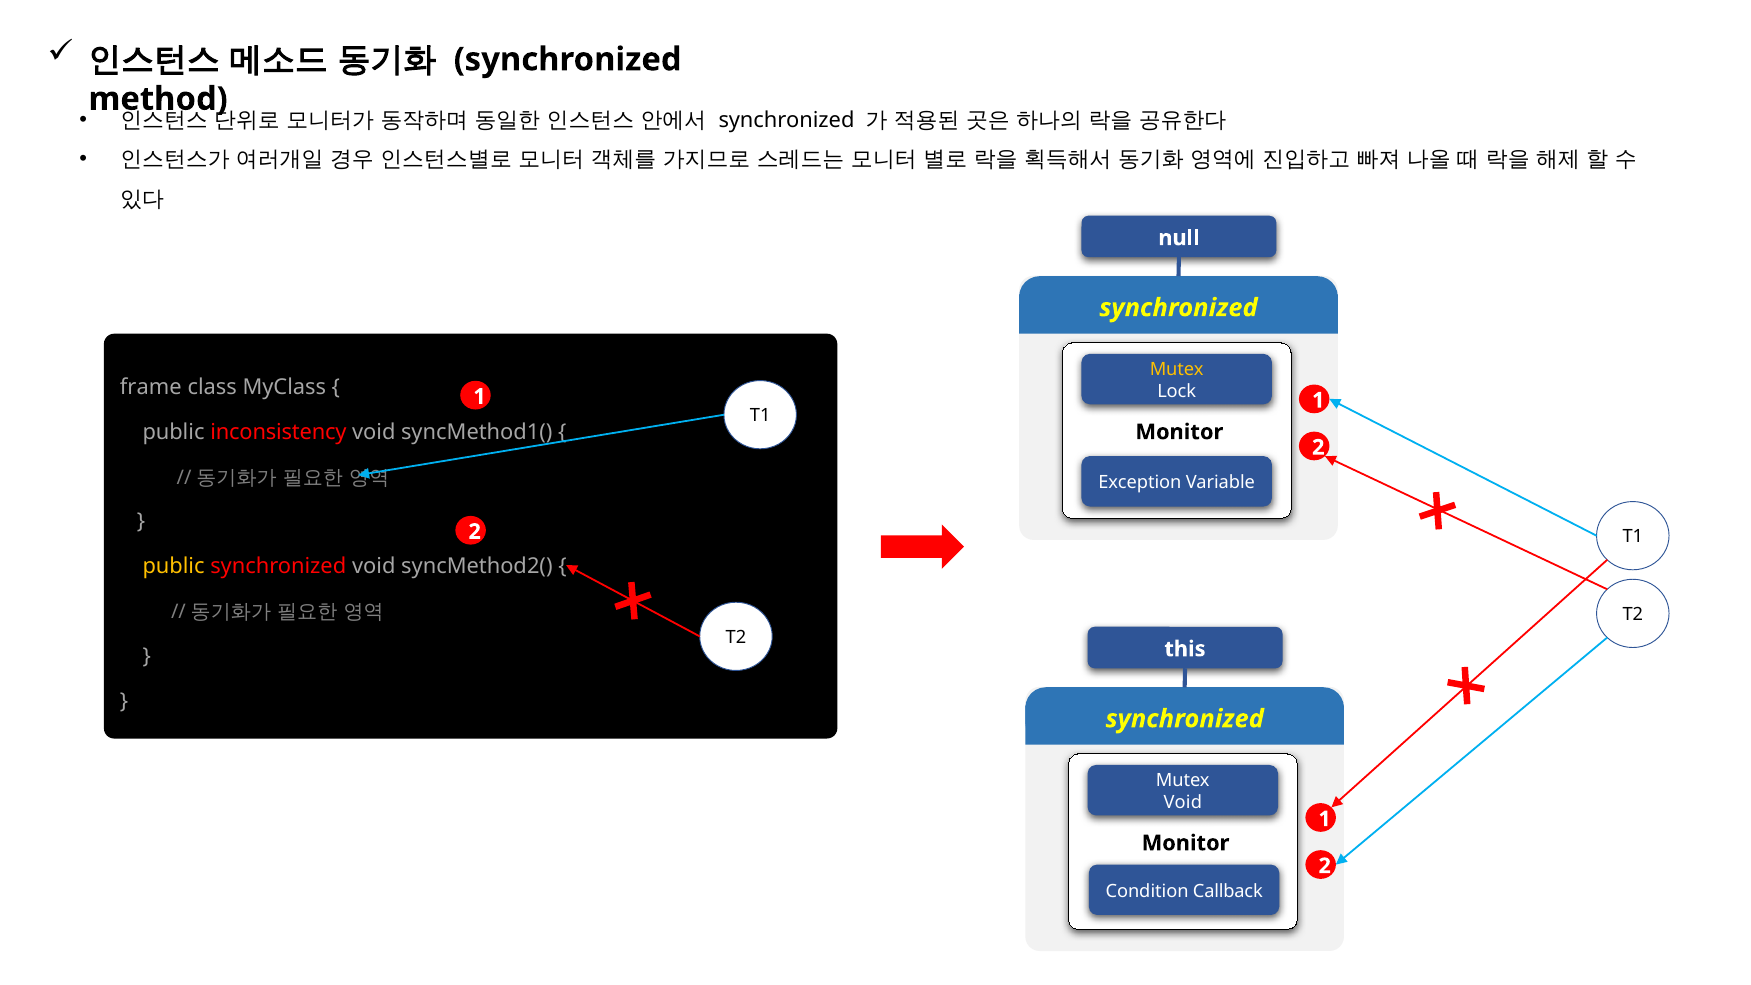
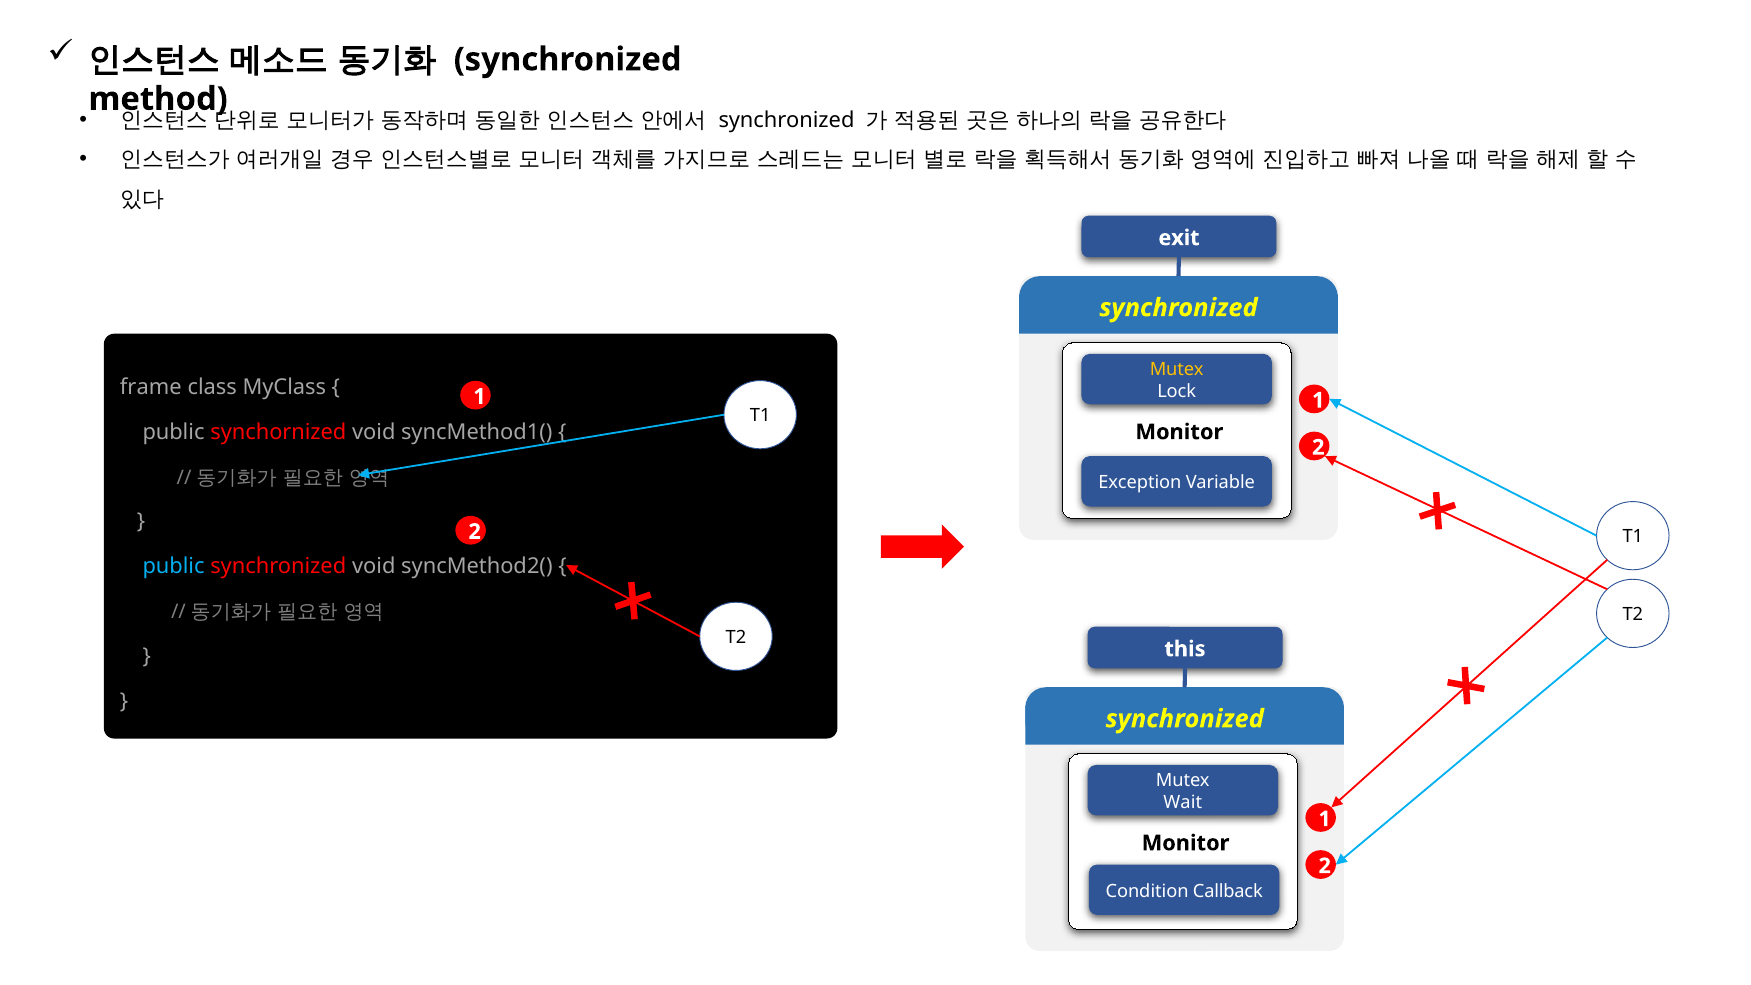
null: null -> exit
inconsistency: inconsistency -> synchornized
public at (174, 567) colour: yellow -> light blue
Void at (1183, 802): Void -> Wait
